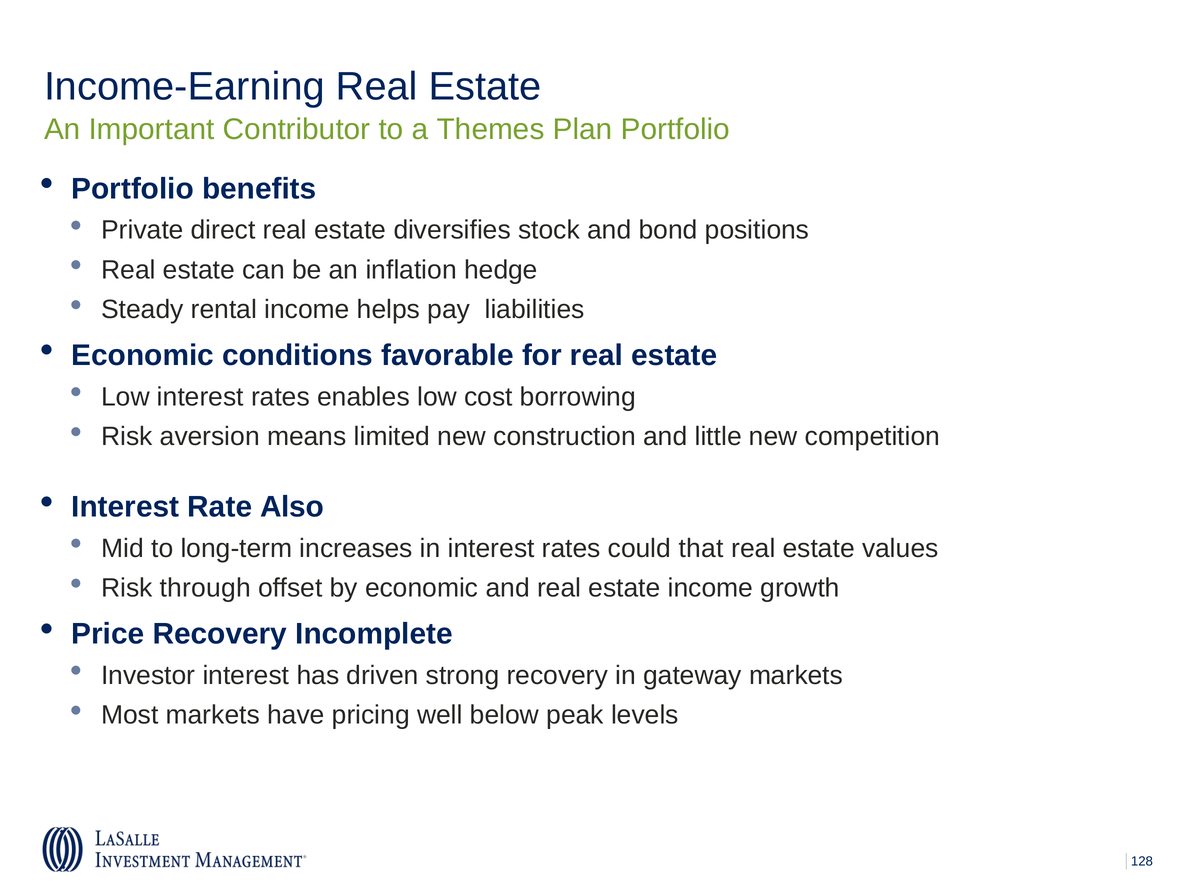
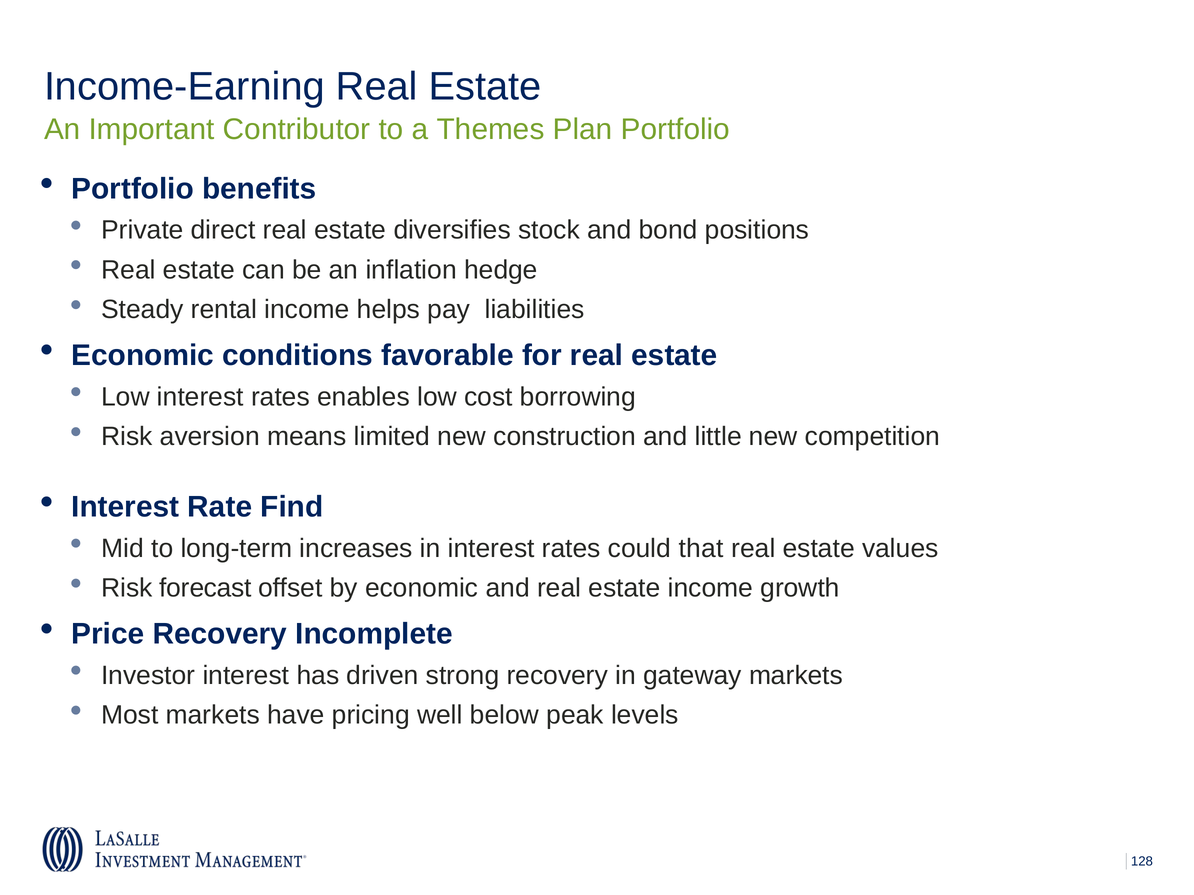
Also: Also -> Find
through: through -> forecast
